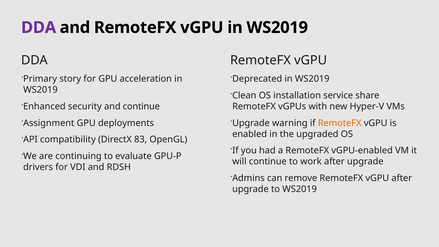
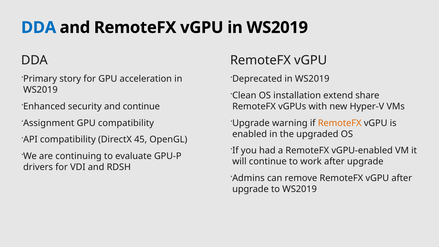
DDA at (39, 27) colour: purple -> blue
service: service -> extend
GPU deployments: deployments -> compatibility
83: 83 -> 45
